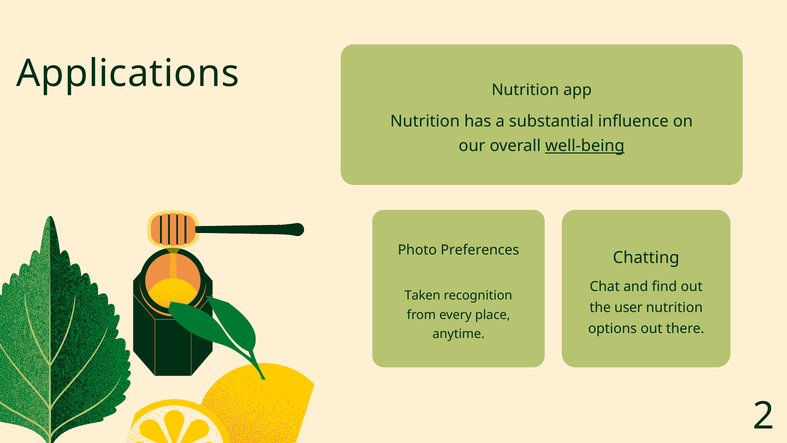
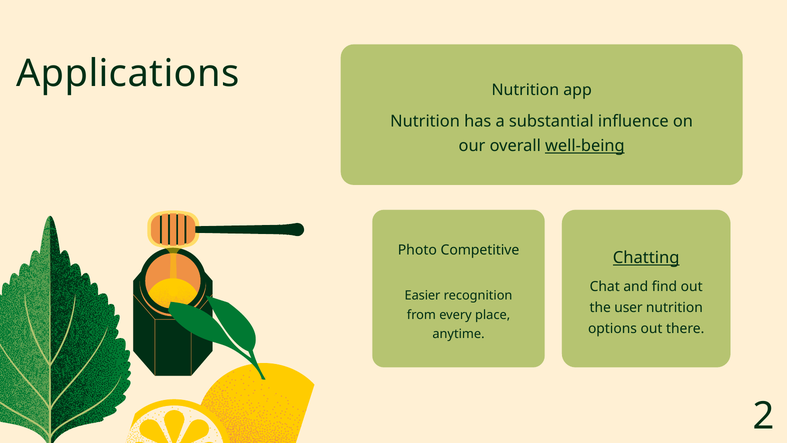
Preferences: Preferences -> Competitive
Chatting underline: none -> present
Taken: Taken -> Easier
